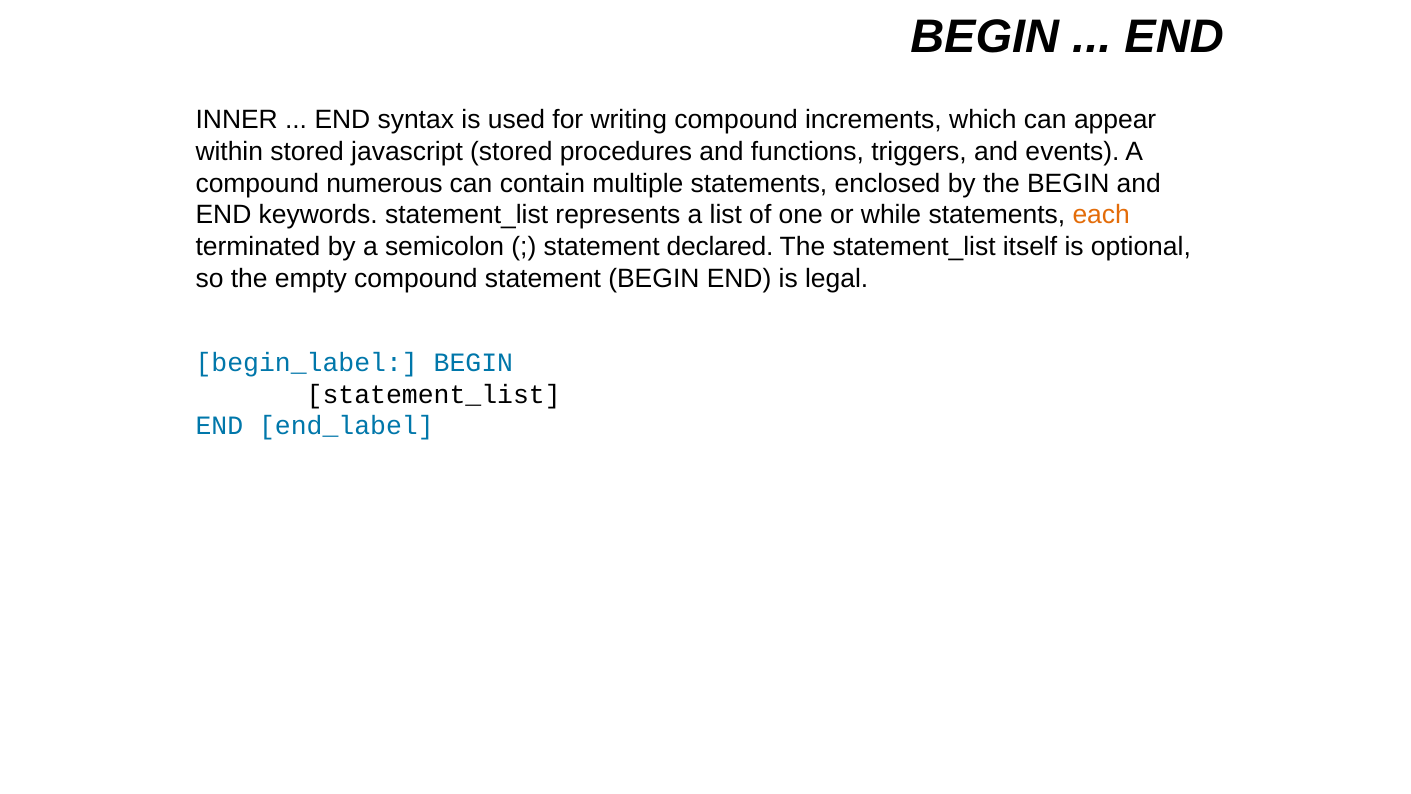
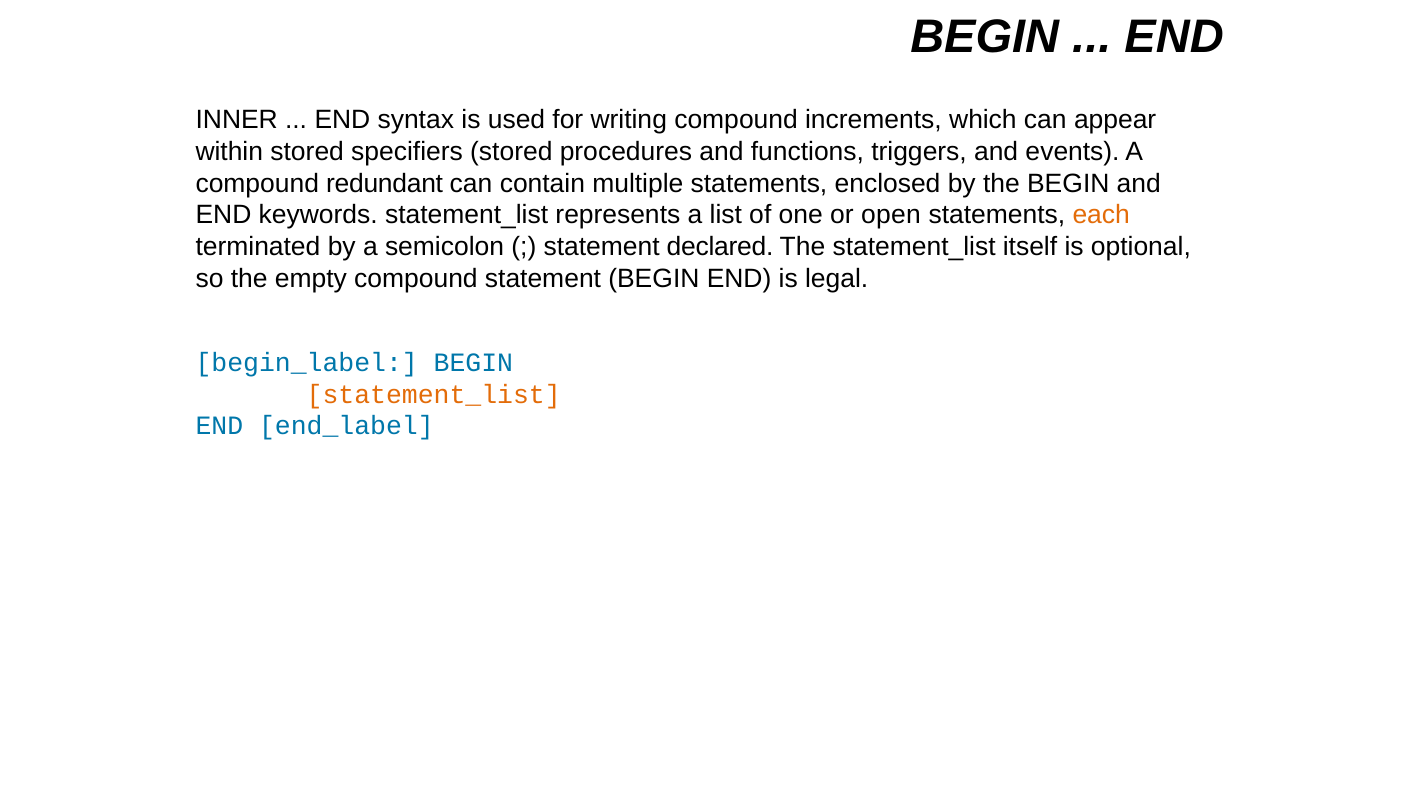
javascript: javascript -> specifiers
numerous: numerous -> redundant
while: while -> open
statement_list at (434, 394) colour: black -> orange
